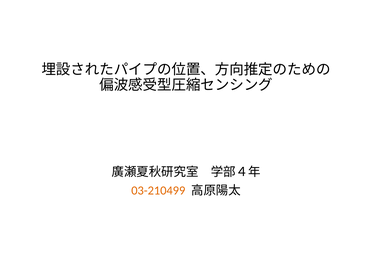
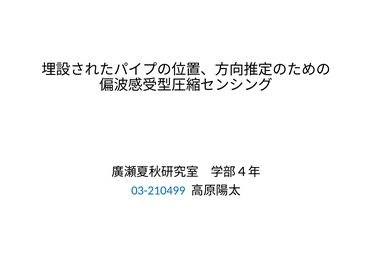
03-210499 colour: orange -> blue
